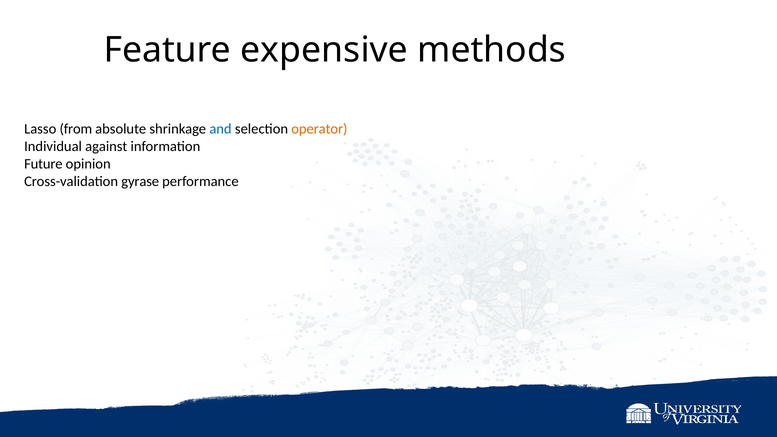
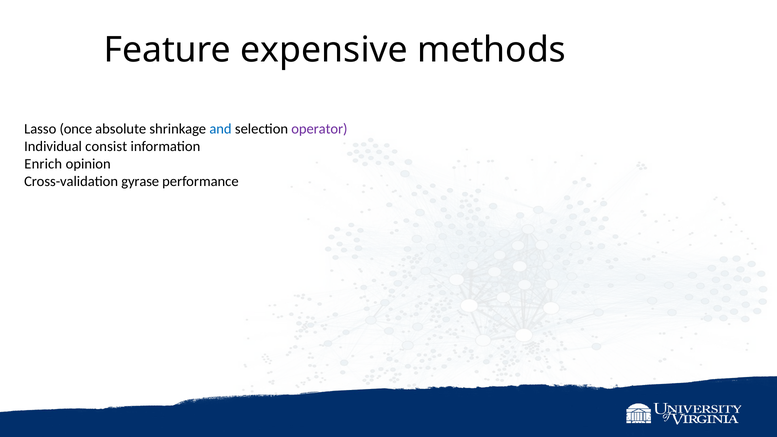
from: from -> once
operator colour: orange -> purple
against: against -> consist
Future: Future -> Enrich
